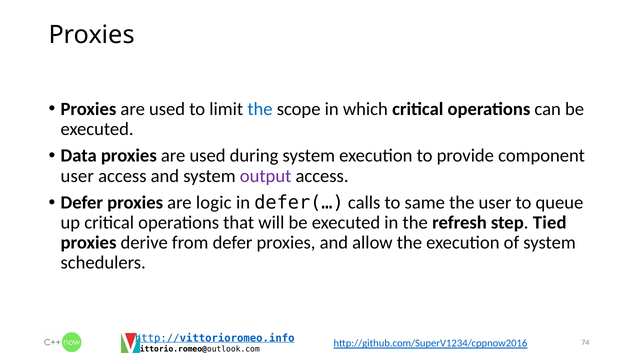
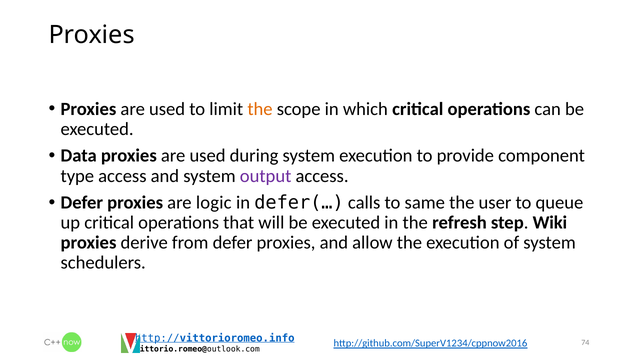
the at (260, 109) colour: blue -> orange
user at (77, 176): user -> type
Tied: Tied -> Wiki
